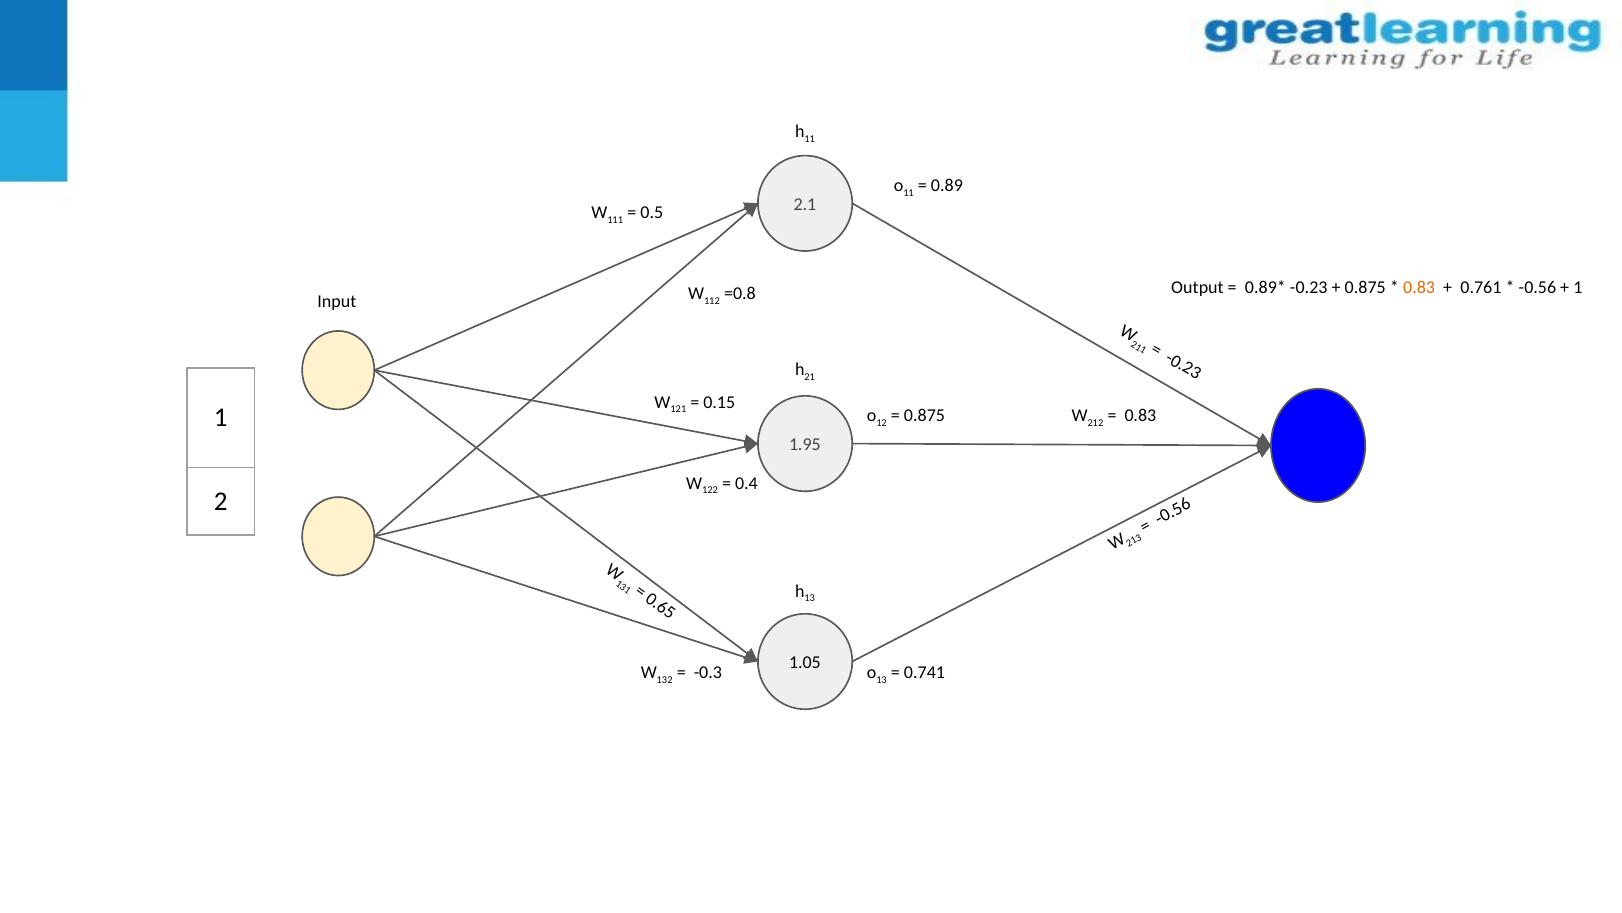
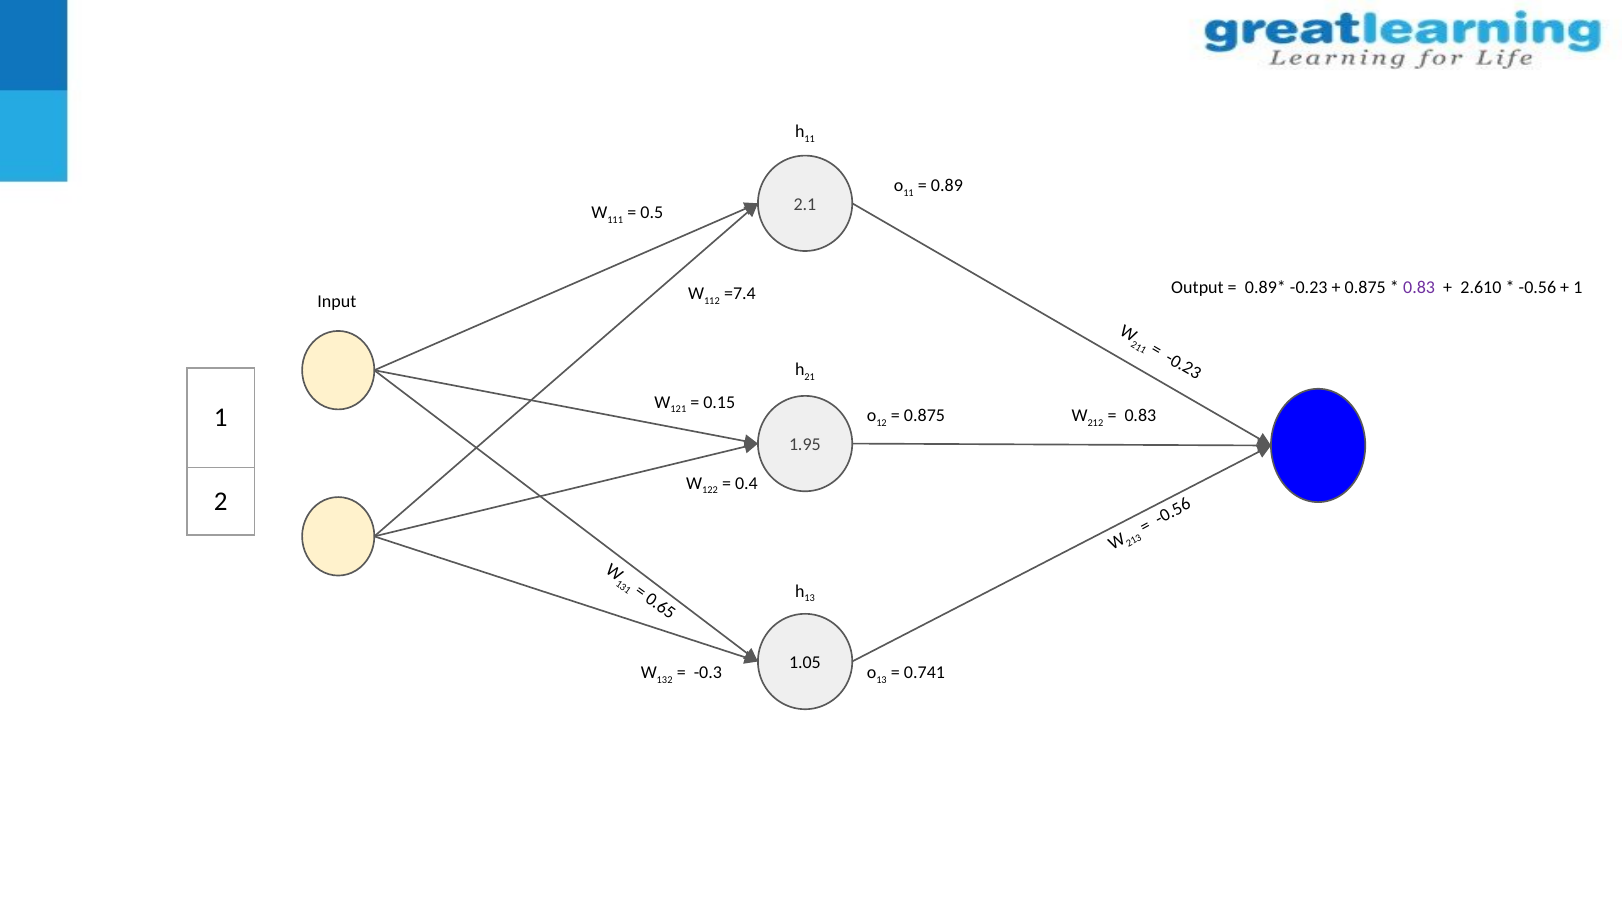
0.83 at (1419, 288) colour: orange -> purple
0.761: 0.761 -> 2.610
=0.8: =0.8 -> =7.4
